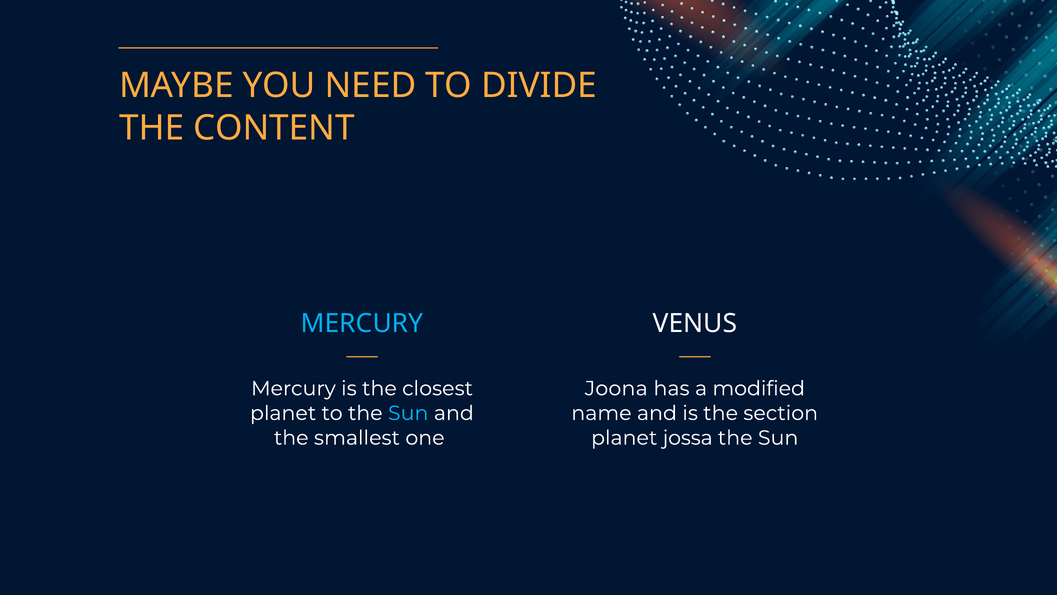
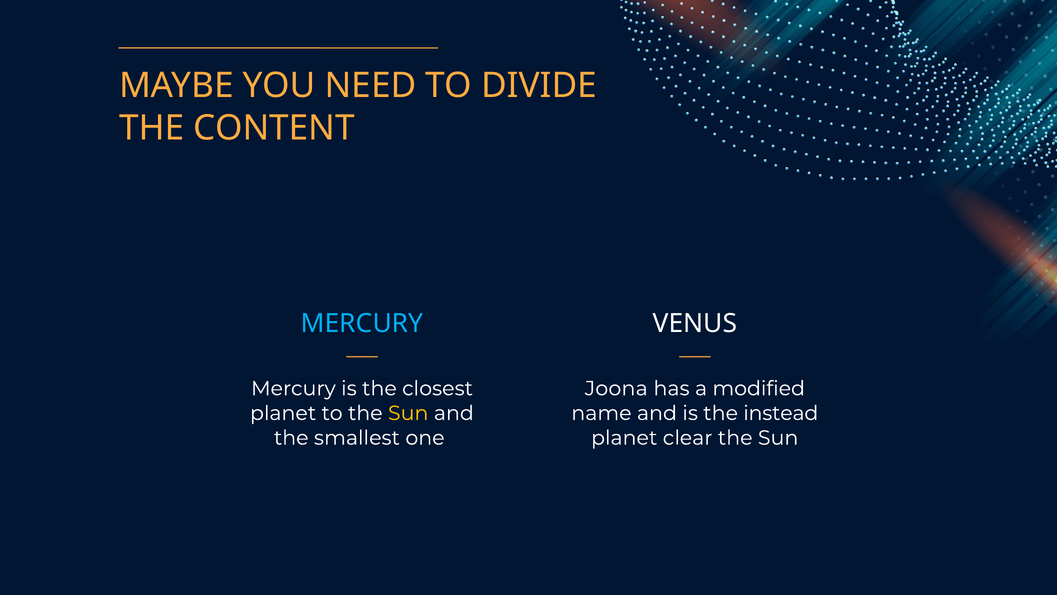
Sun at (408, 413) colour: light blue -> yellow
section: section -> instead
jossa: jossa -> clear
